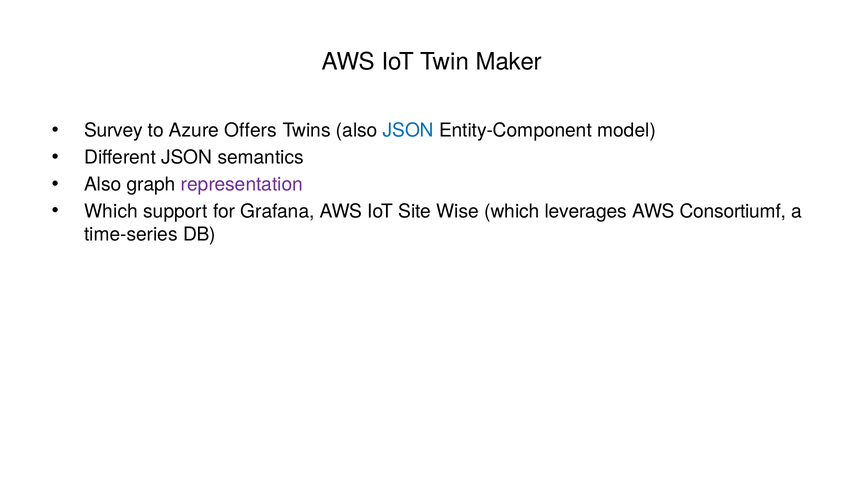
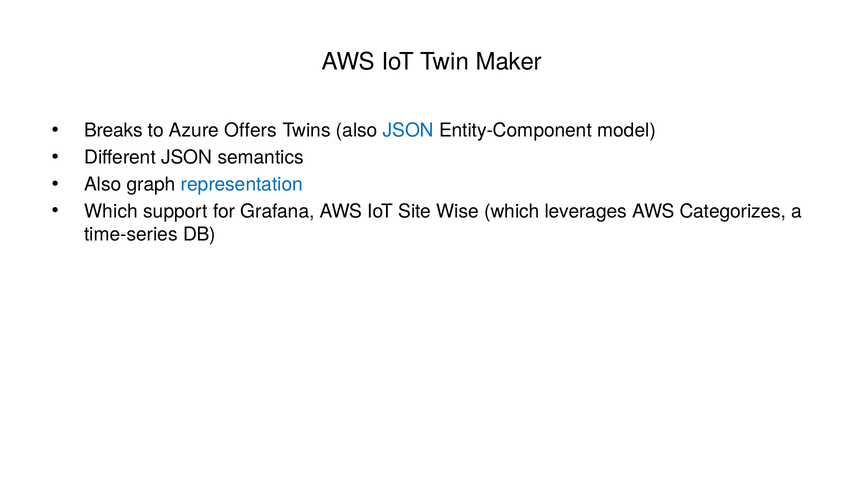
Survey: Survey -> Breaks
representation colour: purple -> blue
Consortiumf: Consortiumf -> Categorizes
